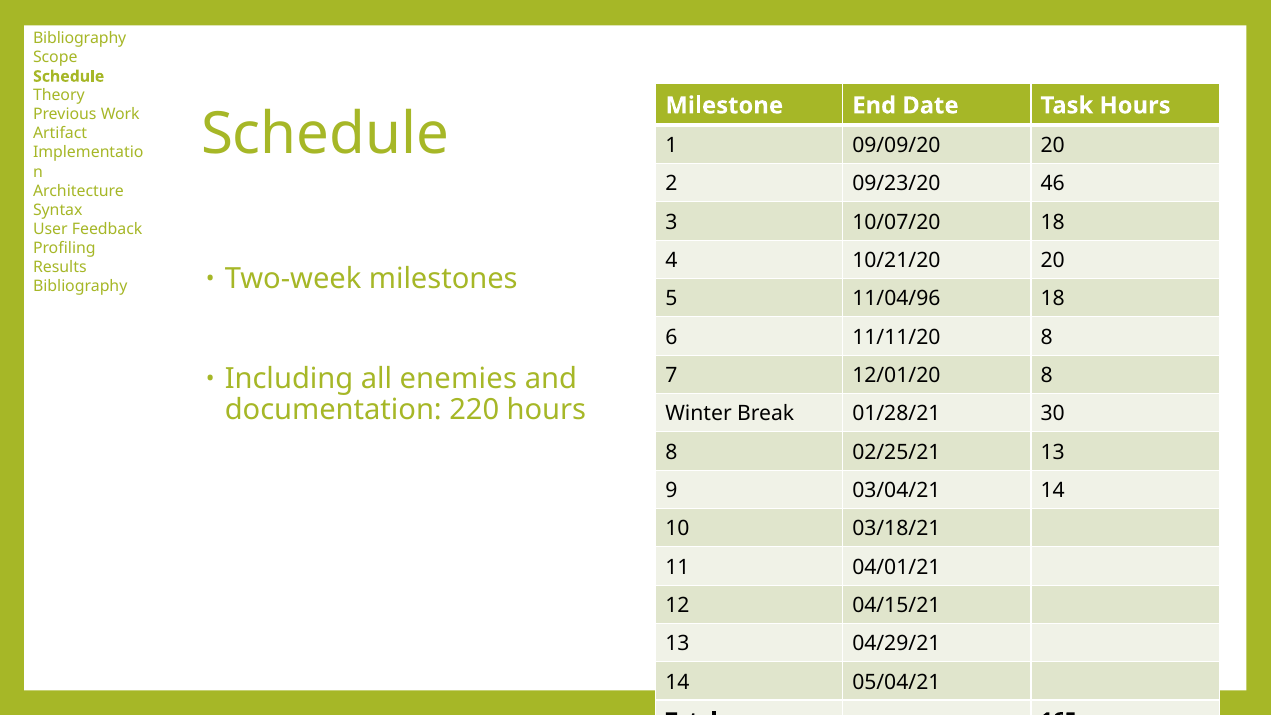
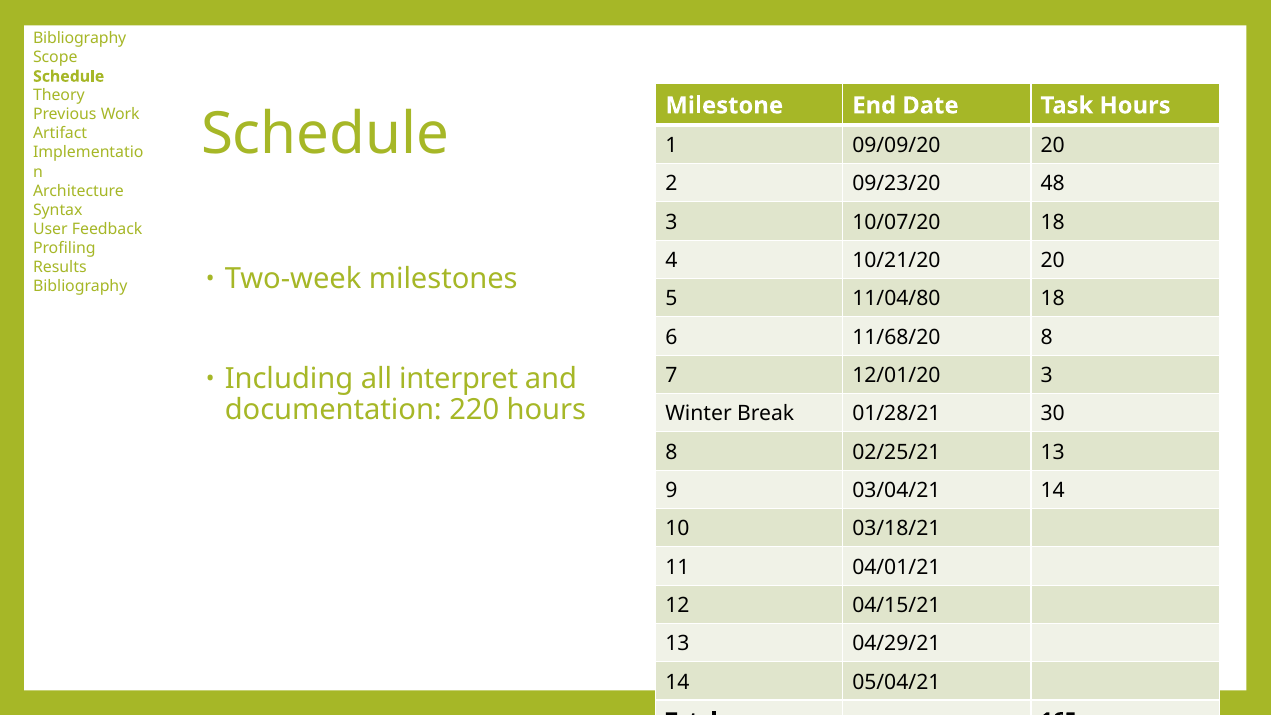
46: 46 -> 48
11/04/96: 11/04/96 -> 11/04/80
11/11/20: 11/11/20 -> 11/68/20
12/01/20 8: 8 -> 3
enemies: enemies -> interpret
